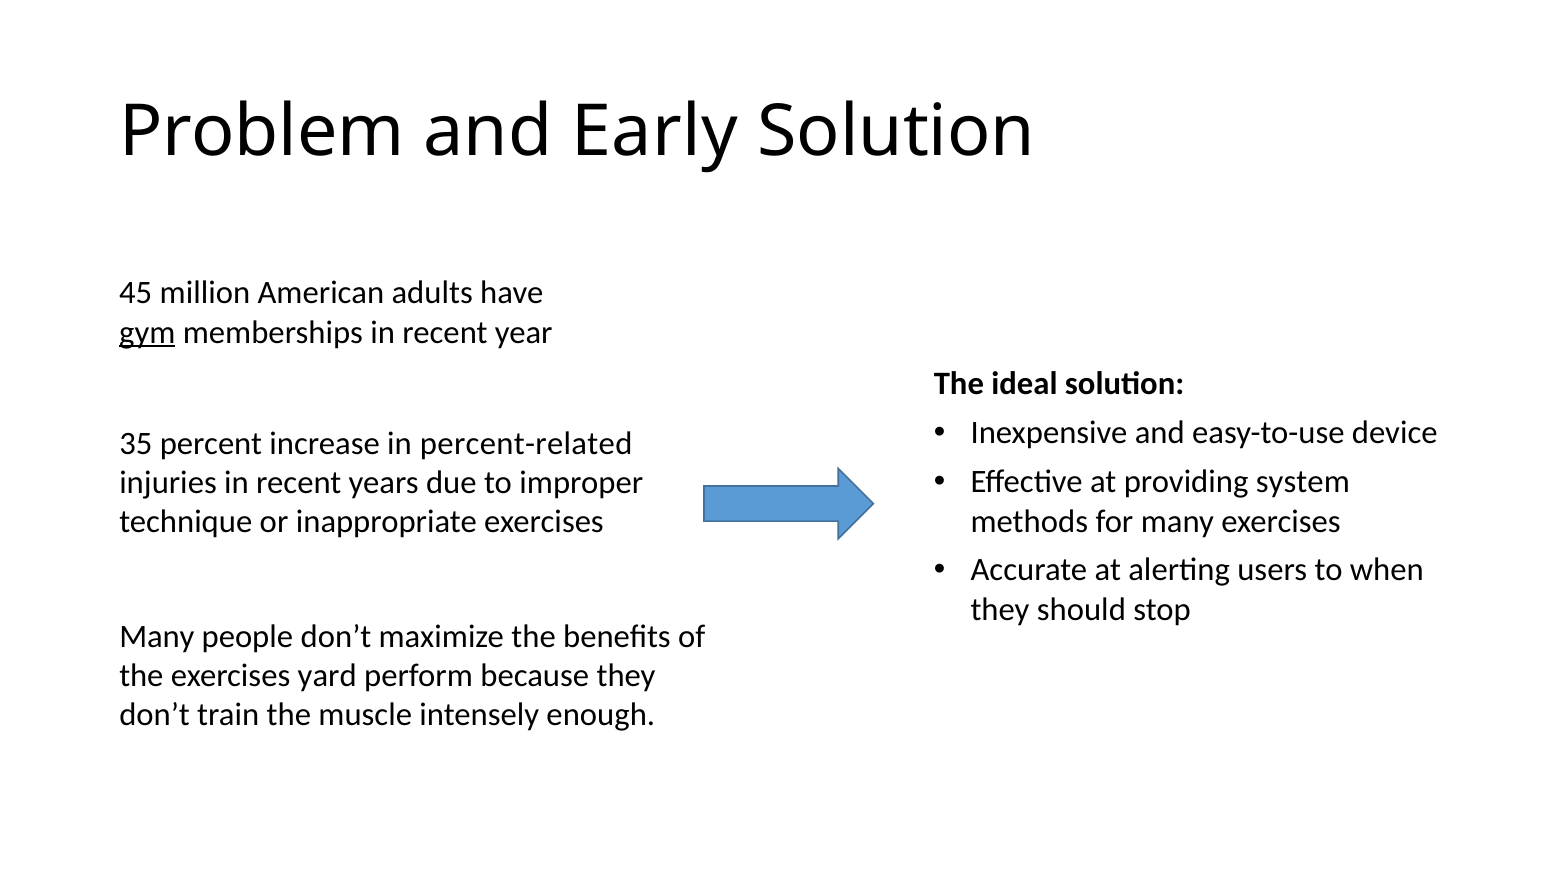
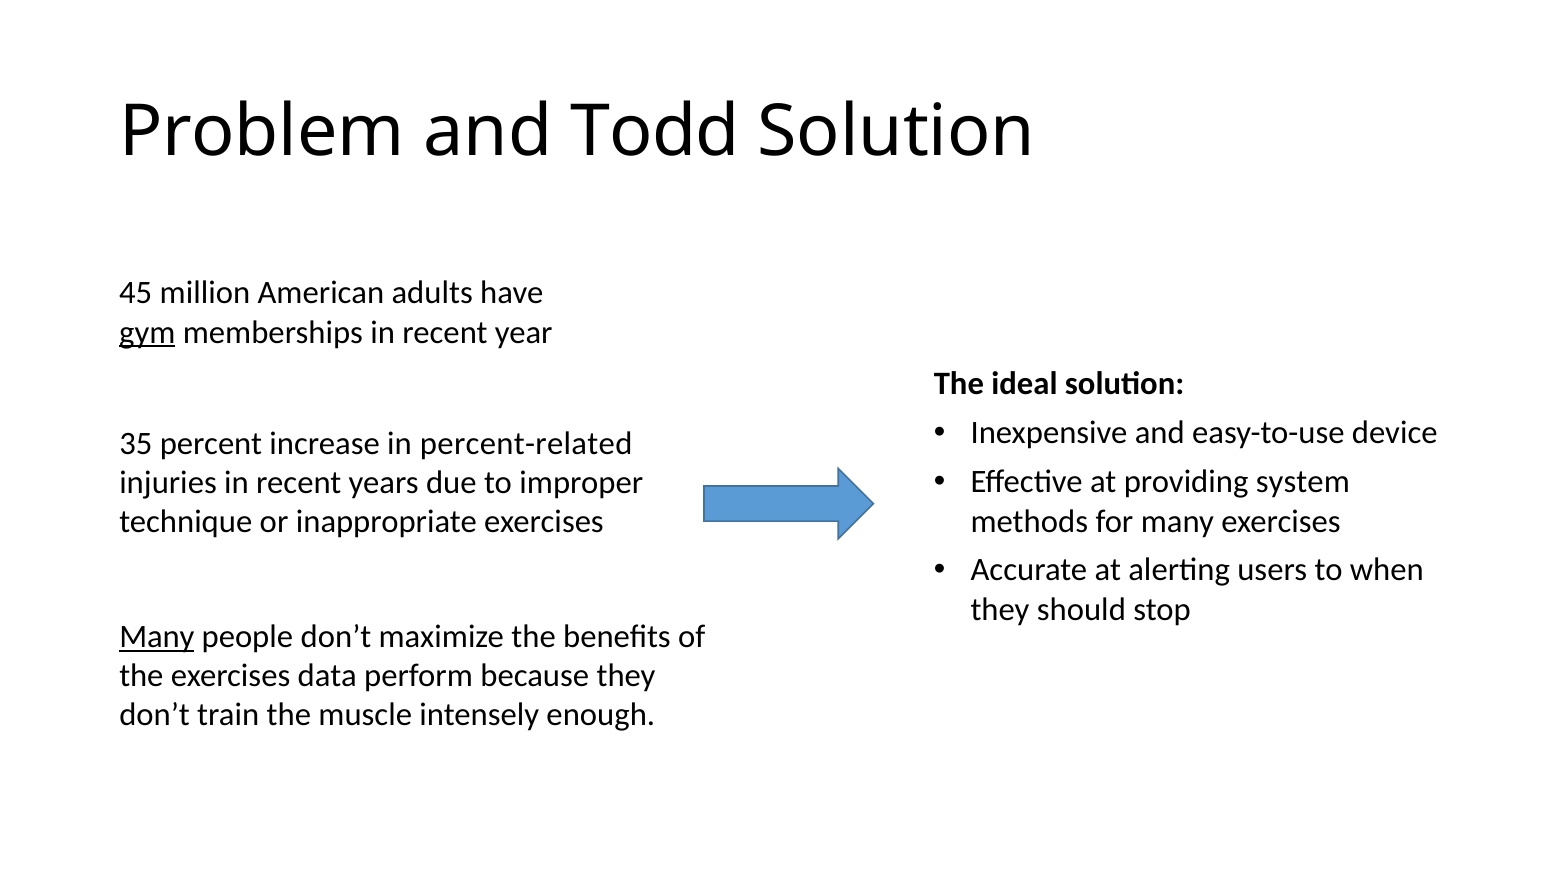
Early: Early -> Todd
Many at (157, 637) underline: none -> present
yard: yard -> data
